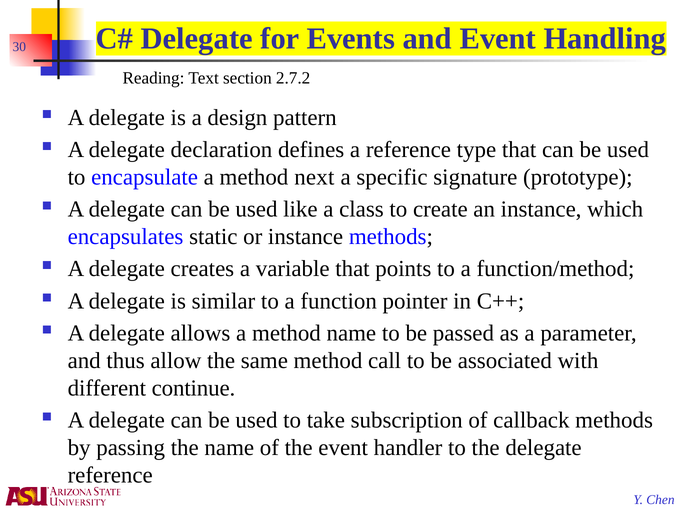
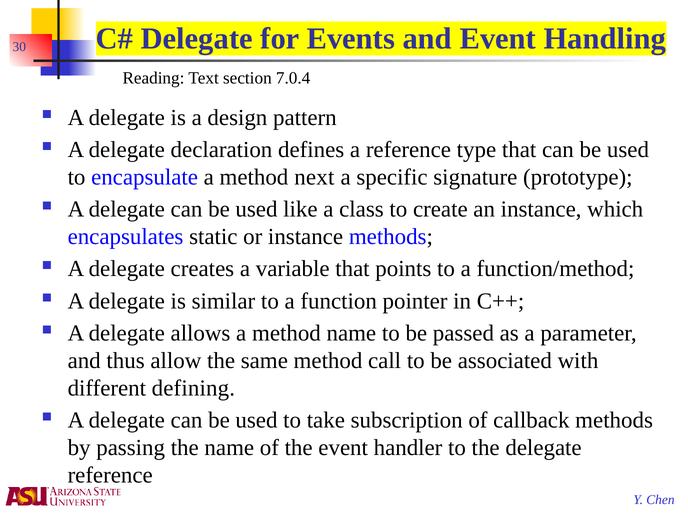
2.7.2: 2.7.2 -> 7.0.4
continue: continue -> defining
